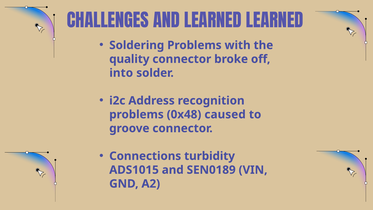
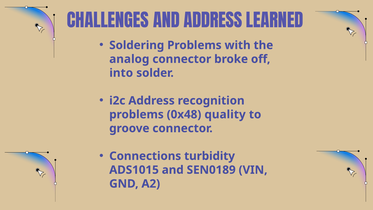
AND LEARNED: LEARNED -> ADDRESS
quality: quality -> analog
caused: caused -> quality
